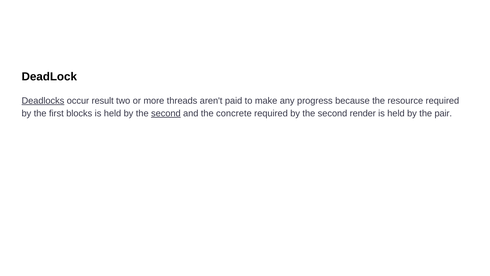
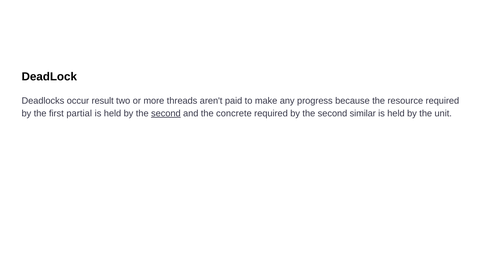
Deadlocks underline: present -> none
blocks: blocks -> partial
render: render -> similar
pair: pair -> unit
